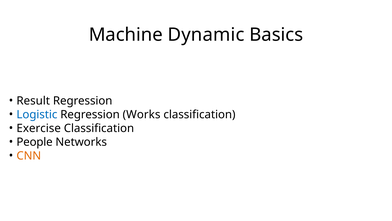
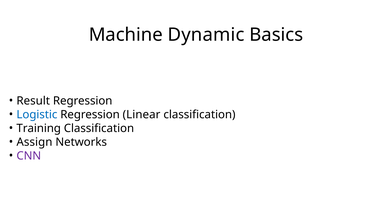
Works: Works -> Linear
Exercise: Exercise -> Training
People: People -> Assign
CNN colour: orange -> purple
